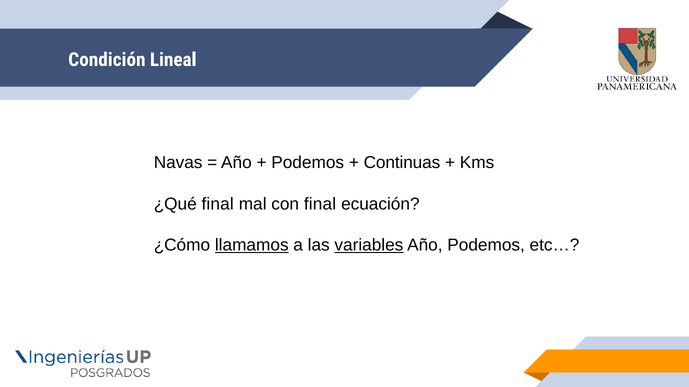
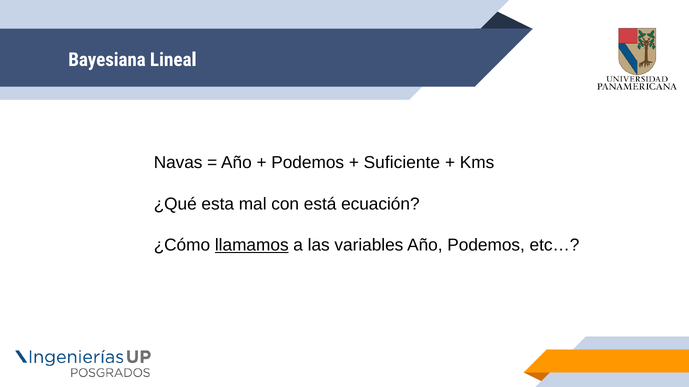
Condición: Condición -> Bayesiana
Continuas: Continuas -> Suficiente
¿Qué final: final -> esta
con final: final -> está
variables underline: present -> none
